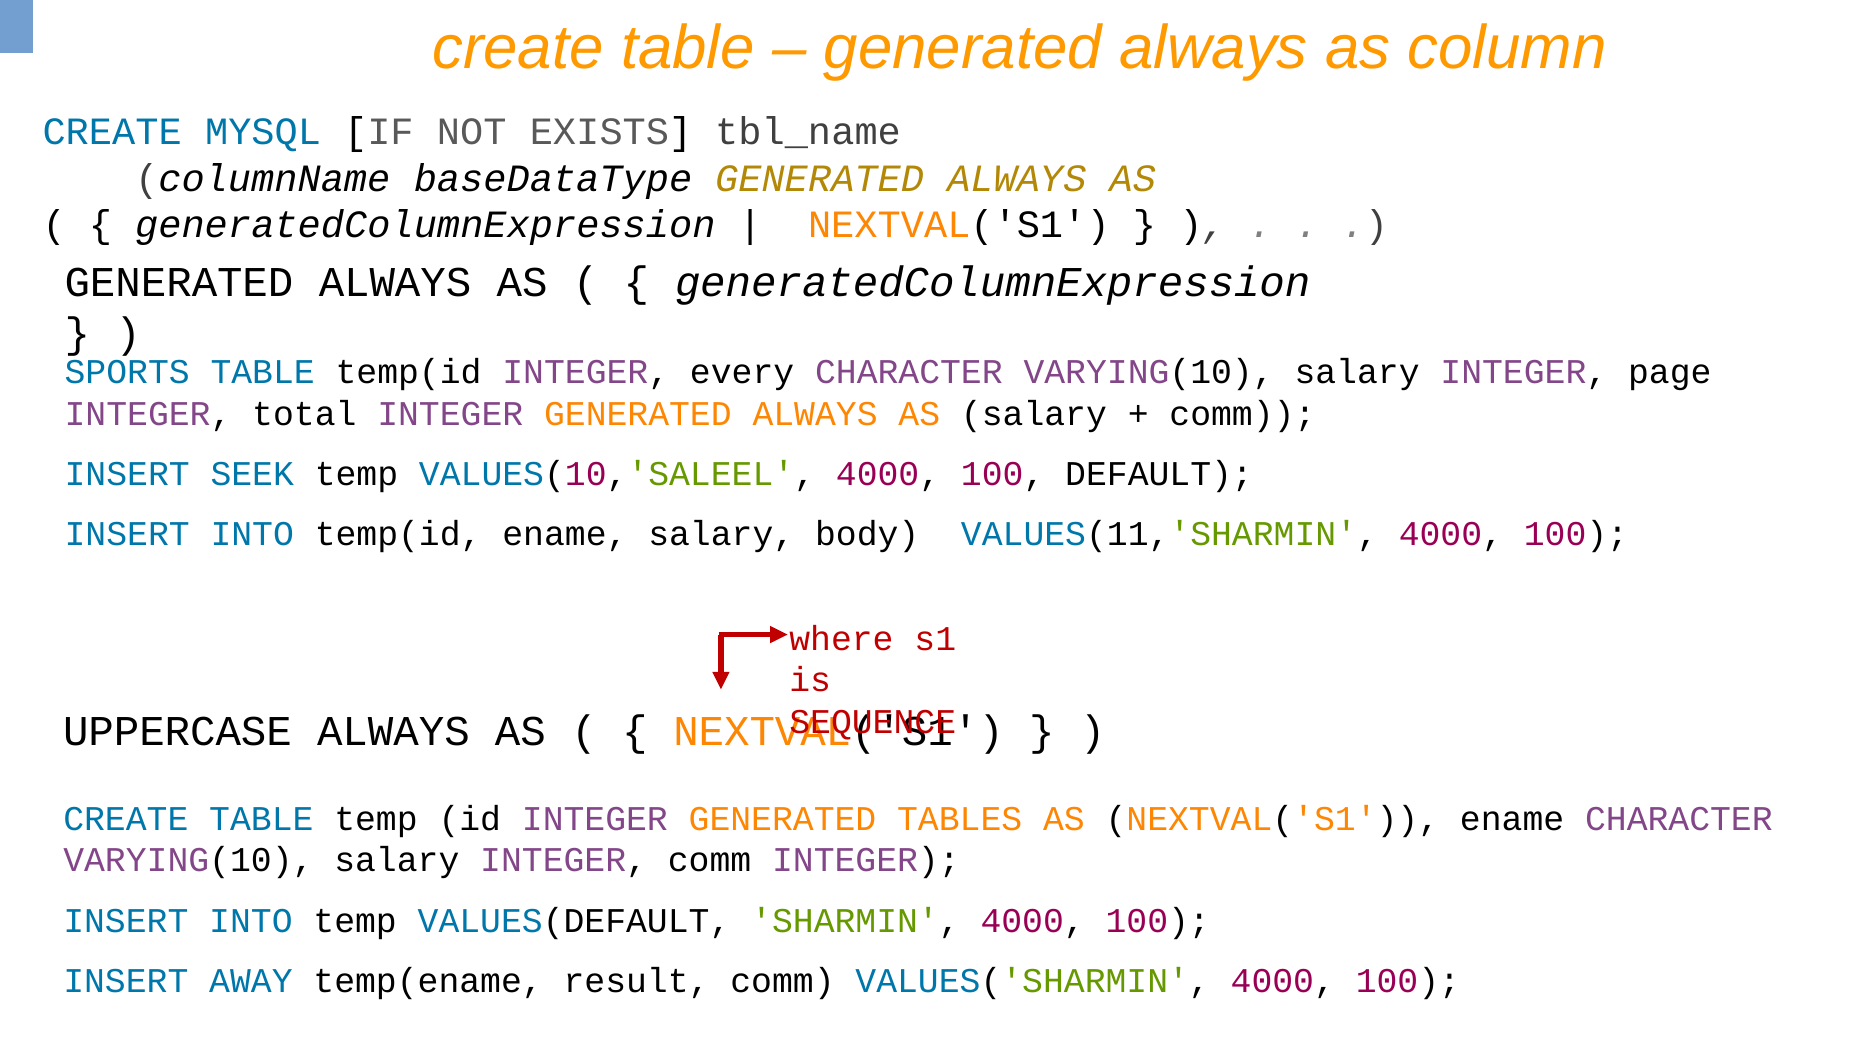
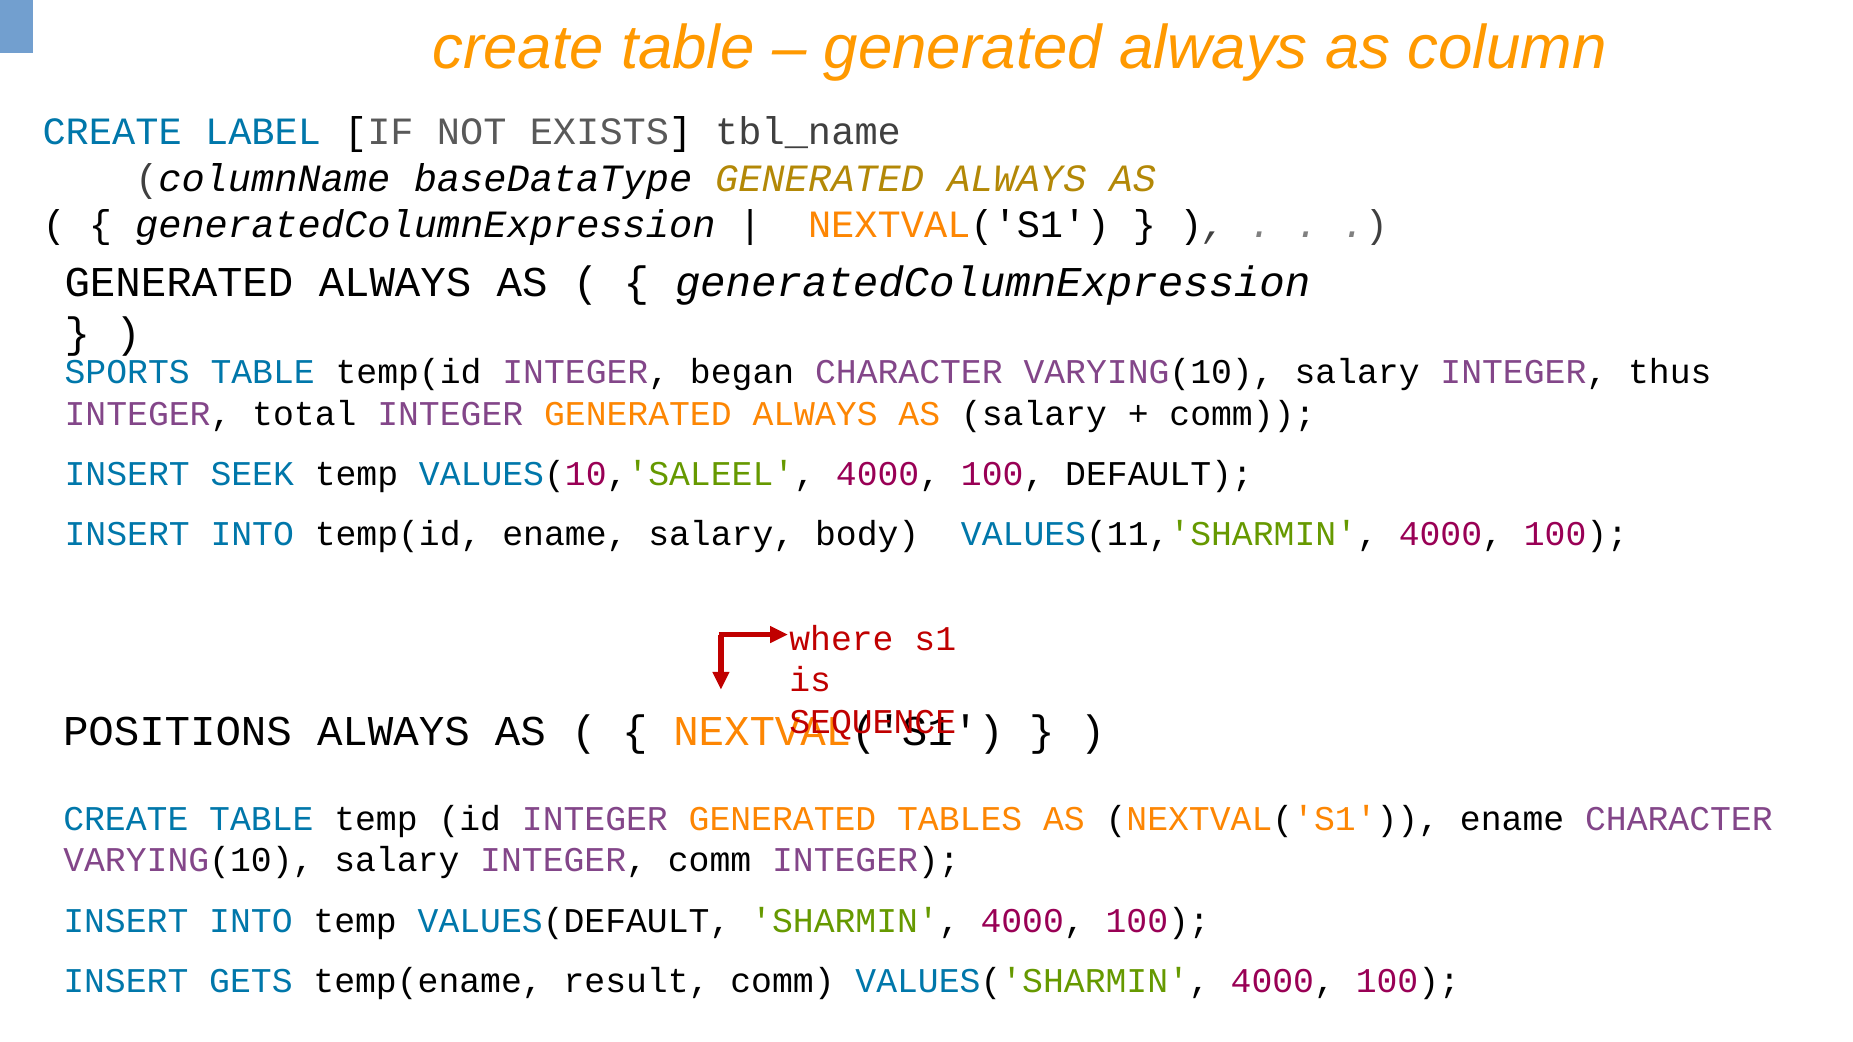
MYSQL: MYSQL -> LABEL
every: every -> began
page: page -> thus
UPPERCASE: UPPERCASE -> POSITIONS
AWAY: AWAY -> GETS
